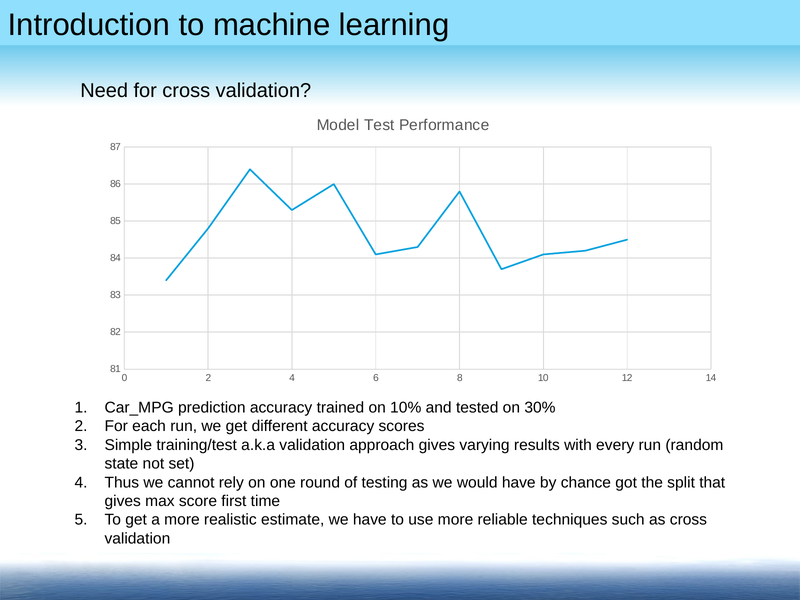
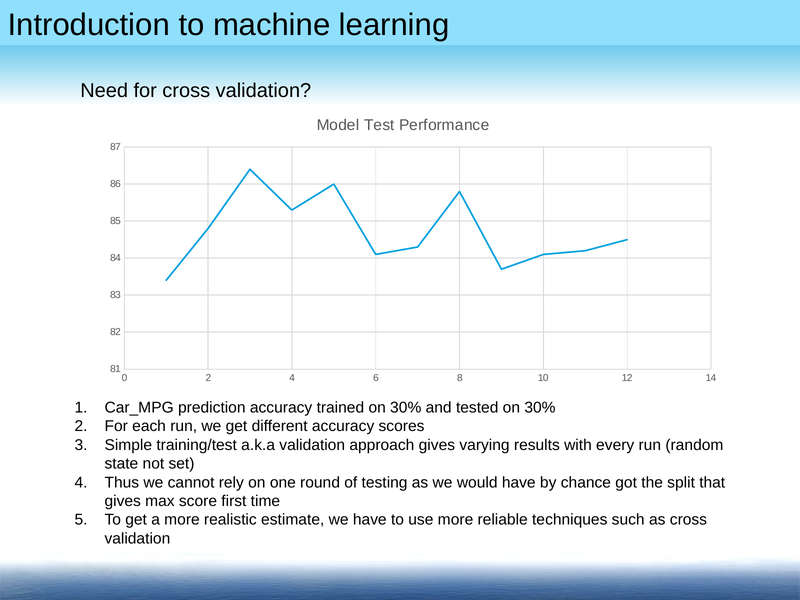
trained on 10%: 10% -> 30%
